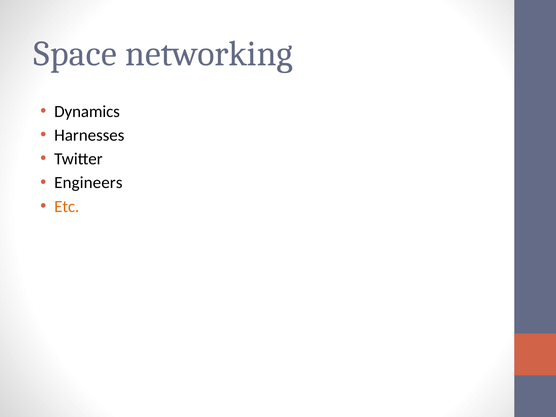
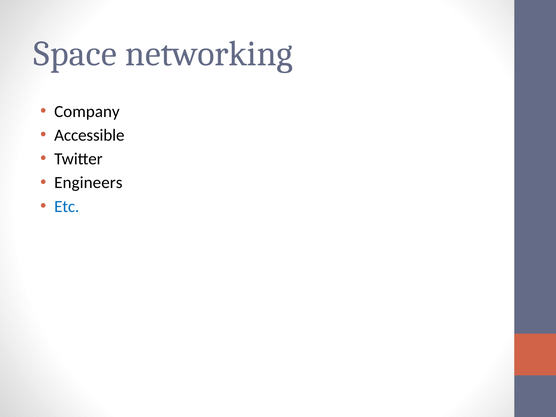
Dynamics: Dynamics -> Company
Harnesses: Harnesses -> Accessible
Etc colour: orange -> blue
